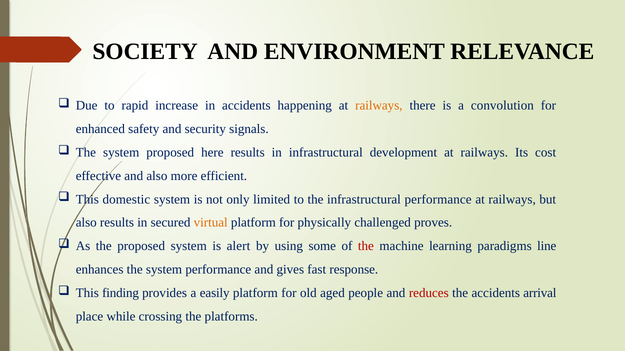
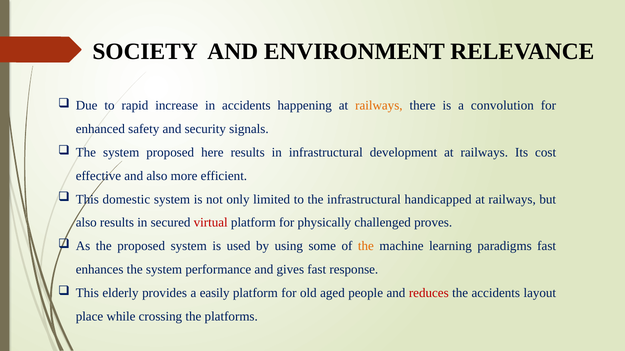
infrastructural performance: performance -> handicapped
virtual colour: orange -> red
alert: alert -> used
the at (366, 246) colour: red -> orange
paradigms line: line -> fast
finding: finding -> elderly
arrival: arrival -> layout
